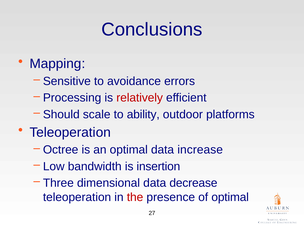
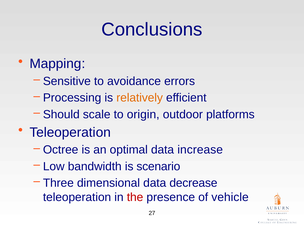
relatively colour: red -> orange
ability: ability -> origin
insertion: insertion -> scenario
of optimal: optimal -> vehicle
